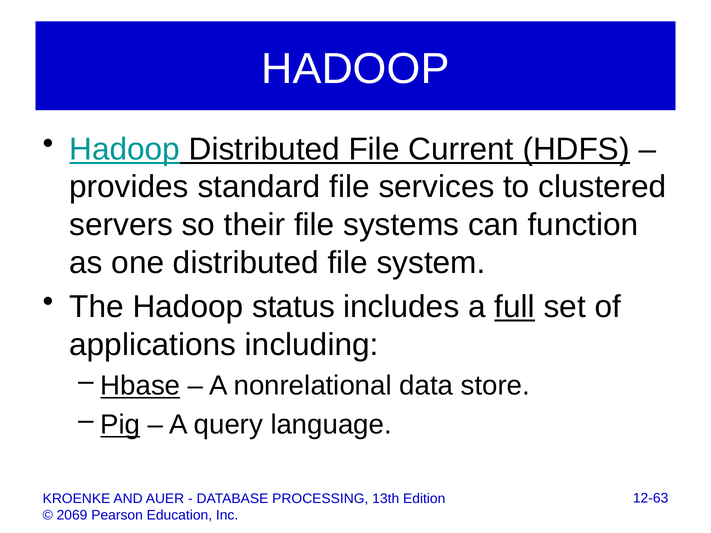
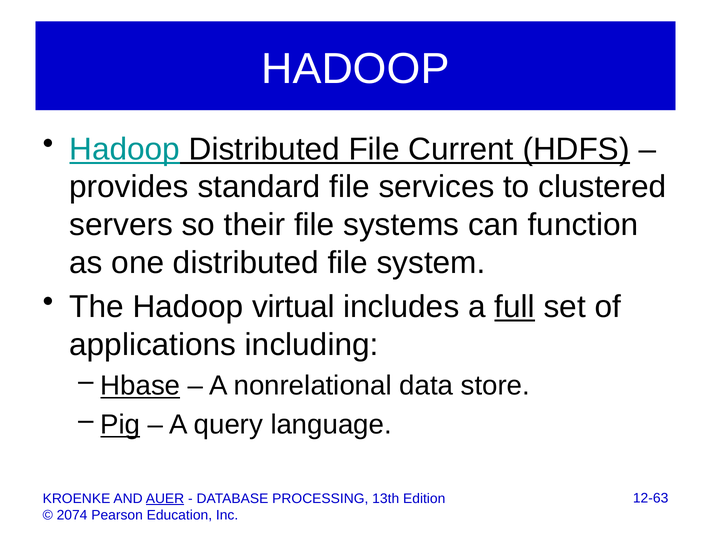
status: status -> virtual
AUER underline: none -> present
2069: 2069 -> 2074
